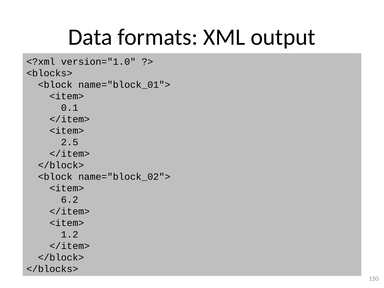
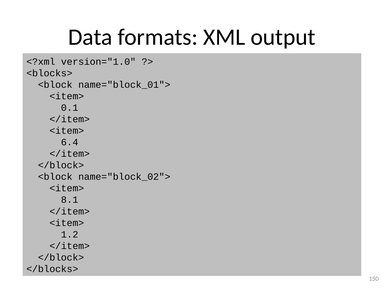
2.5: 2.5 -> 6.4
6.2: 6.2 -> 8.1
